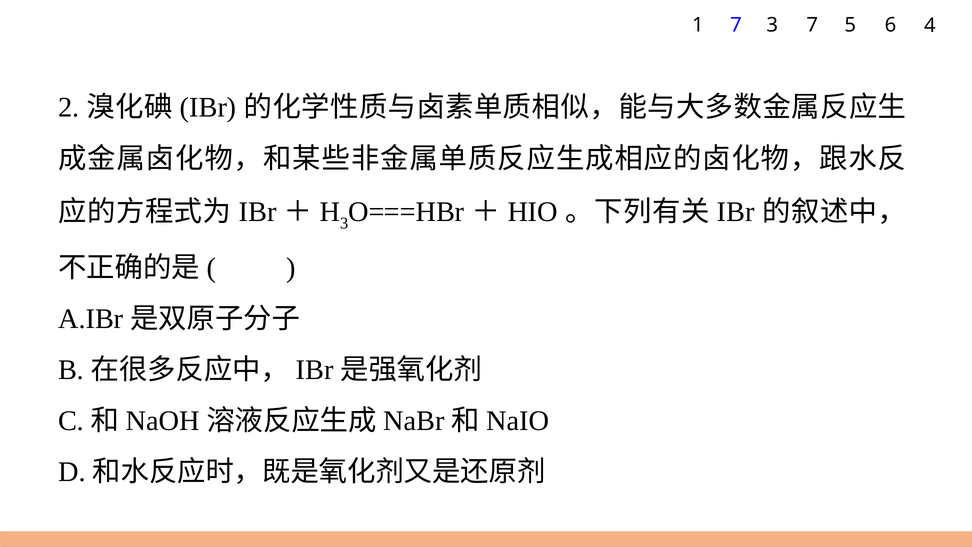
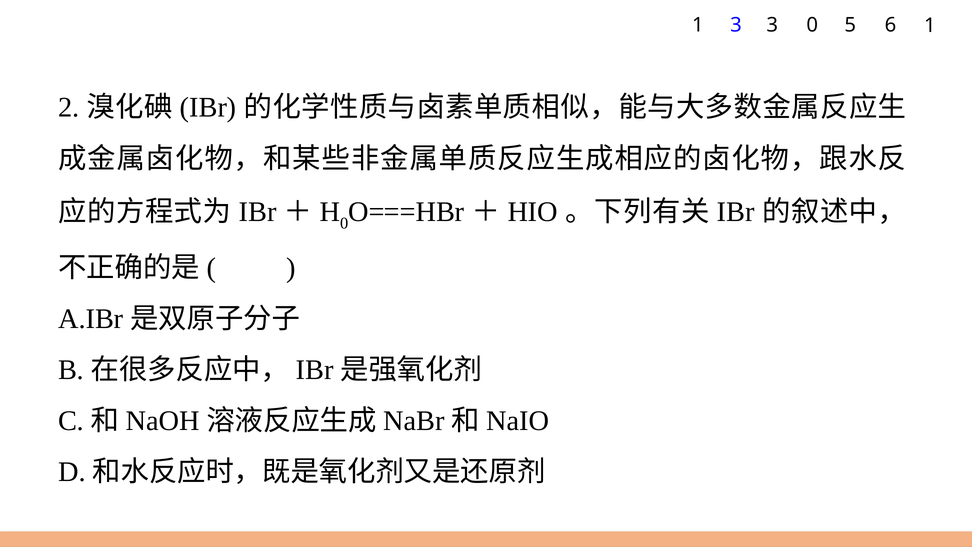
1 7: 7 -> 3
3 7: 7 -> 0
6 4: 4 -> 1
3 at (344, 223): 3 -> 0
